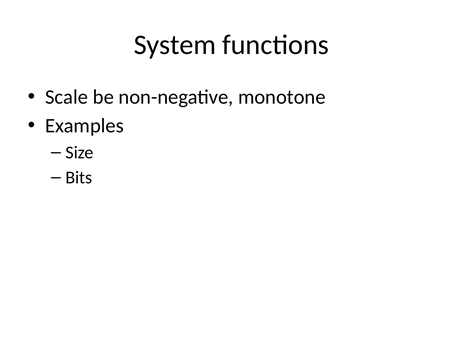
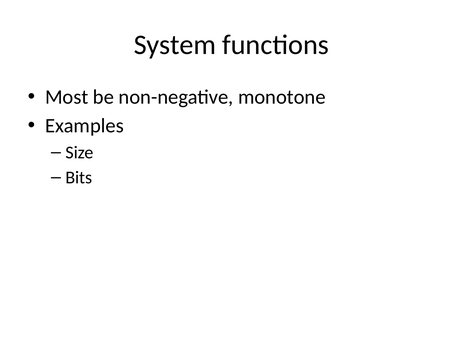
Scale: Scale -> Most
